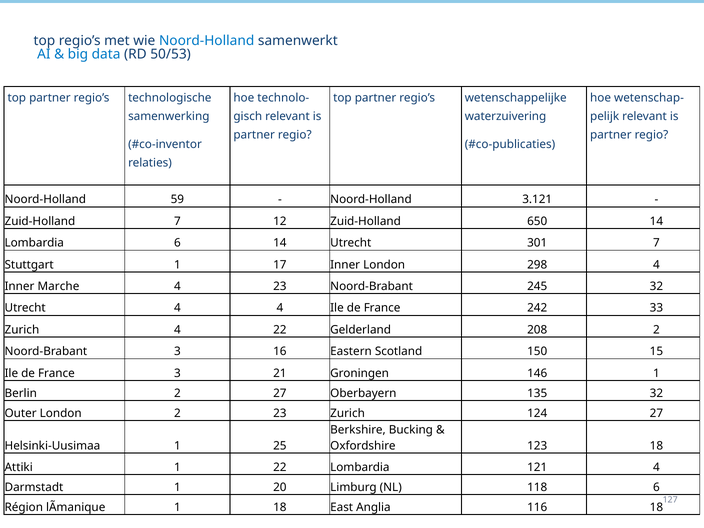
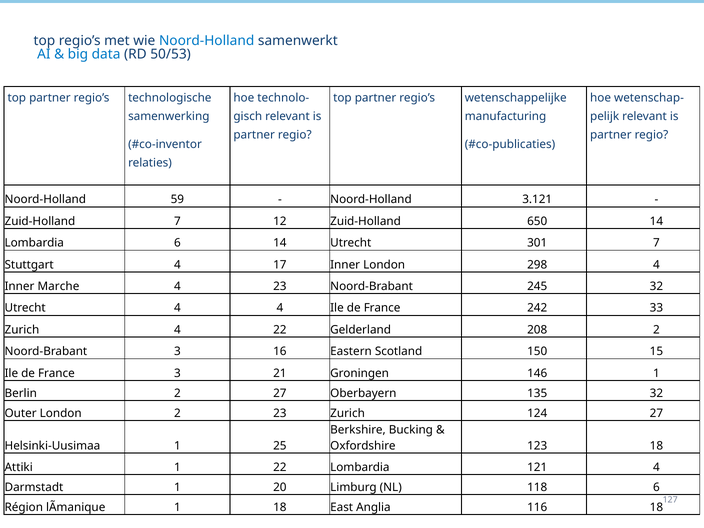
waterzuivering: waterzuivering -> manufacturing
Stuttgart 1: 1 -> 4
